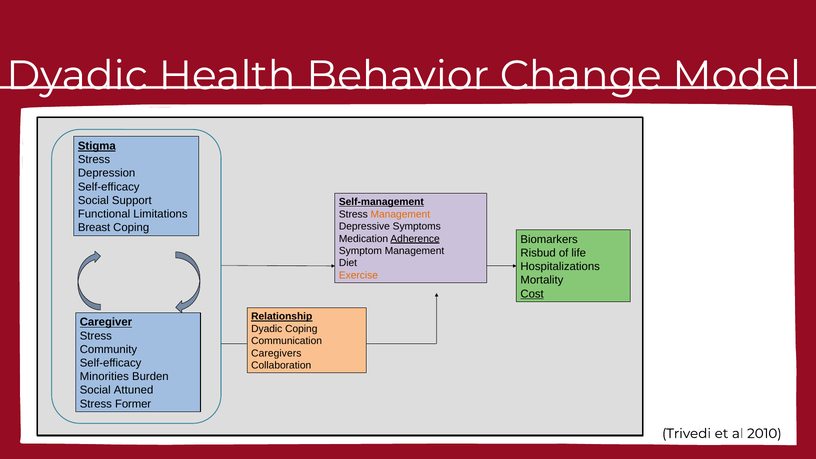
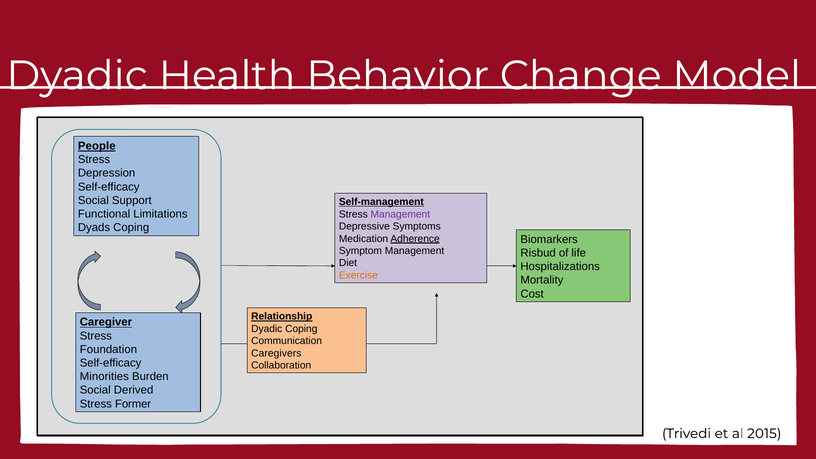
Stigma: Stigma -> People
Management at (400, 214) colour: orange -> purple
Breast: Breast -> Dyads
Cost underline: present -> none
Community: Community -> Foundation
Attuned: Attuned -> Derived
2010: 2010 -> 2015
